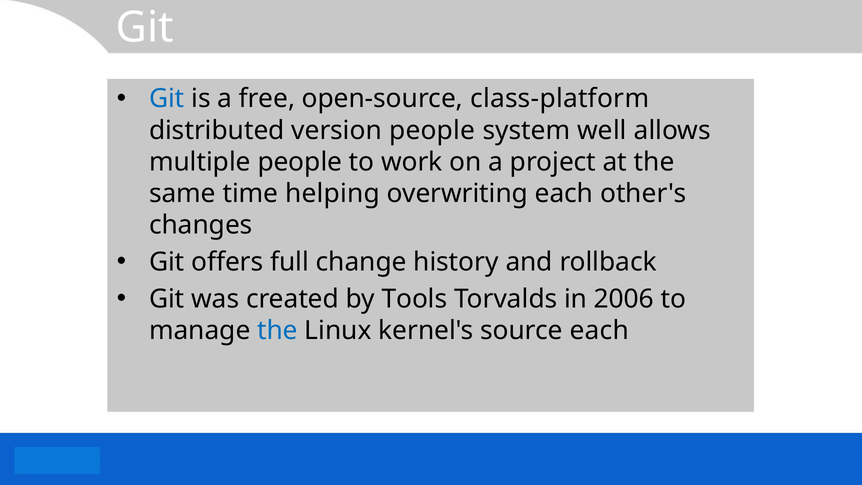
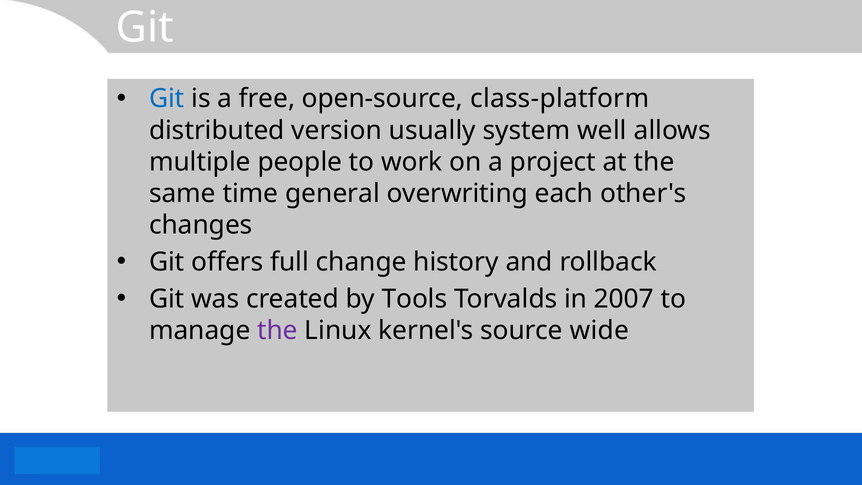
version people: people -> usually
helping: helping -> general
2006: 2006 -> 2007
the at (277, 330) colour: blue -> purple
source each: each -> wide
